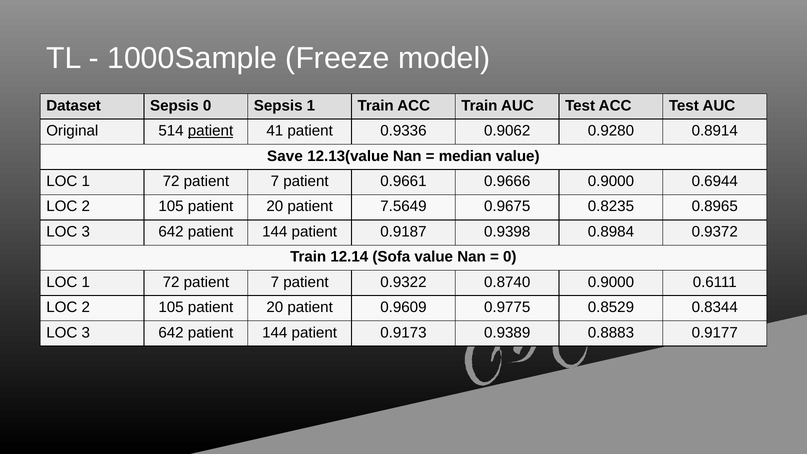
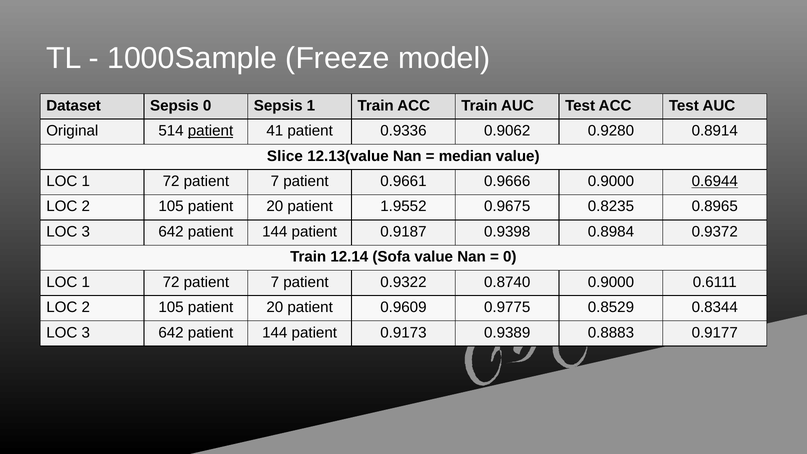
Save: Save -> Slice
0.6944 underline: none -> present
7.5649: 7.5649 -> 1.9552
